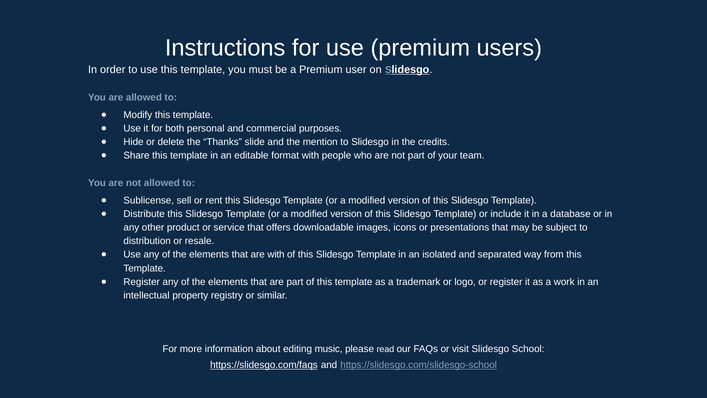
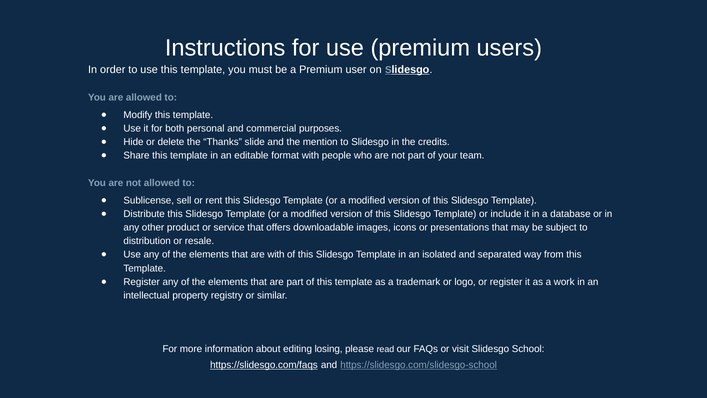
music: music -> losing
